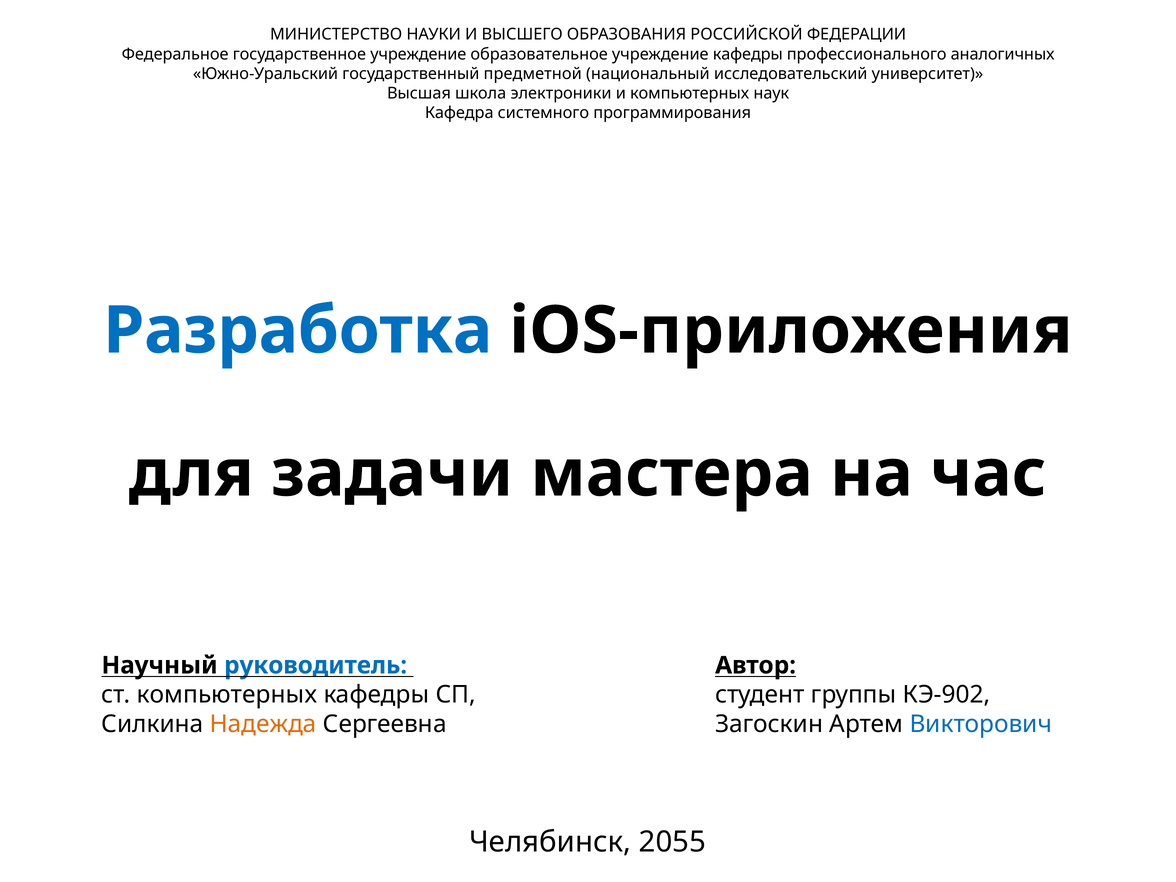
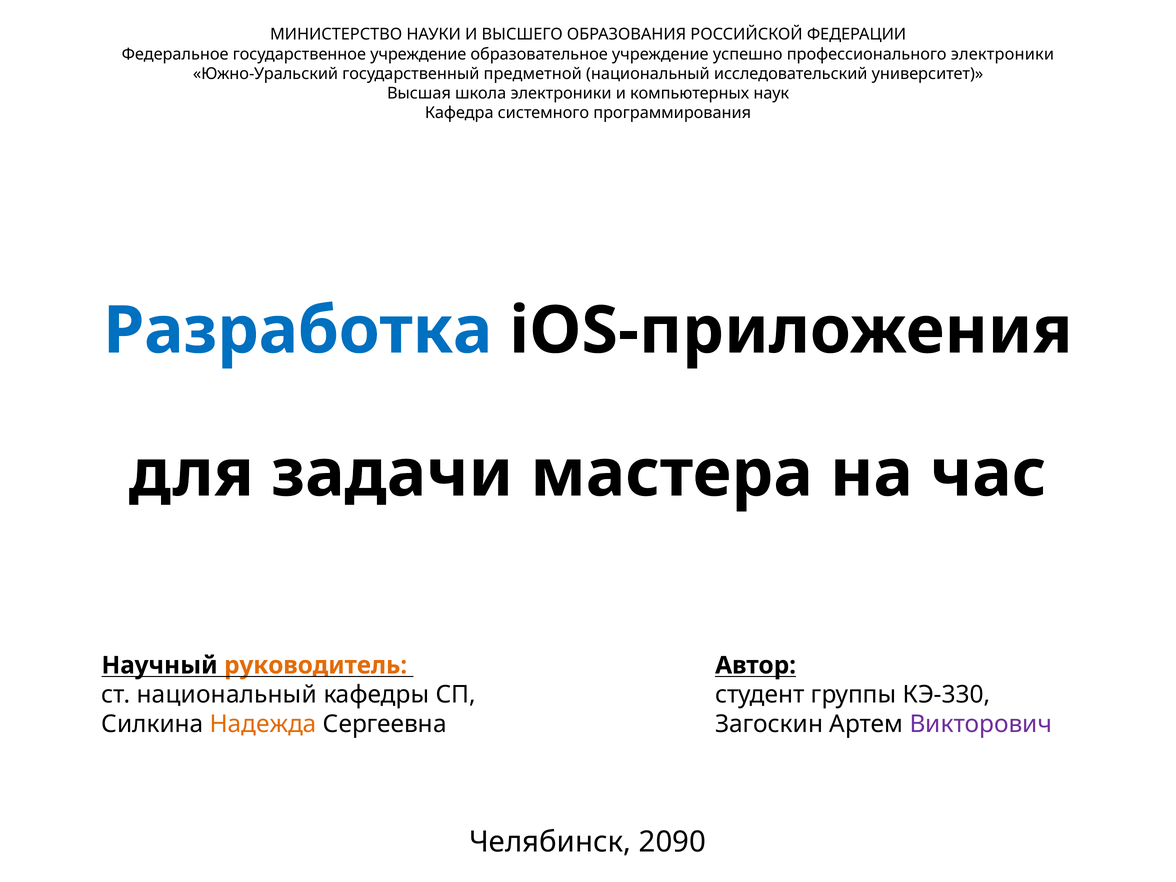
учреждение кафедры: кафедры -> успешно
профессионального аналогичных: аналогичных -> электроники
руководитель colour: blue -> orange
ст компьютерных: компьютерных -> национальный
КЭ-902: КЭ-902 -> КЭ-330
Викторович colour: blue -> purple
2055: 2055 -> 2090
